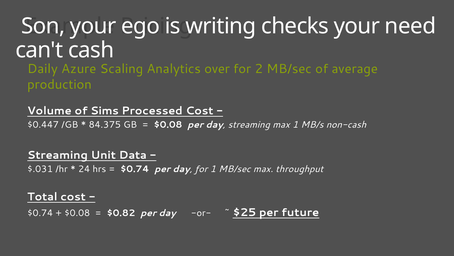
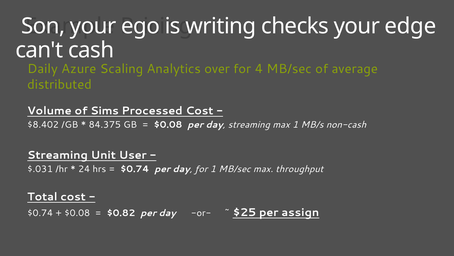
need: need -> edge
2: 2 -> 4
production: production -> distributed
$0.447: $0.447 -> $8.402
Data: Data -> User
future: future -> assign
